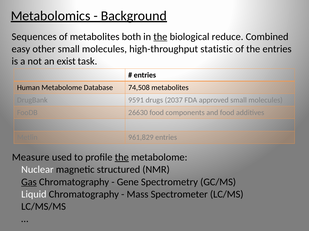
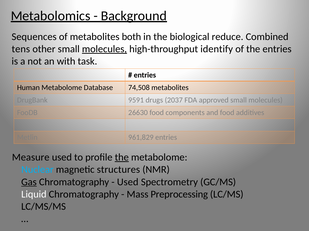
the at (160, 37) underline: present -> none
easy: easy -> tens
molecules at (104, 49) underline: none -> present
statistic: statistic -> identify
exist: exist -> with
Nuclear colour: white -> light blue
structured: structured -> structures
Gene at (128, 182): Gene -> Used
Spectrometer: Spectrometer -> Preprocessing
